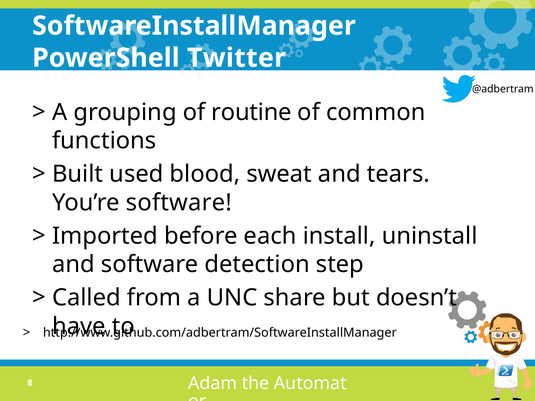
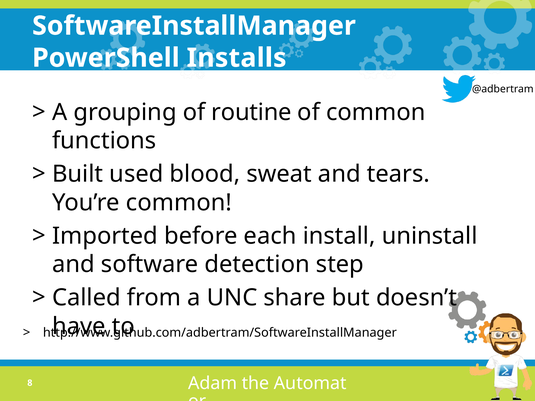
Twitter: Twitter -> Installs
You’re software: software -> common
